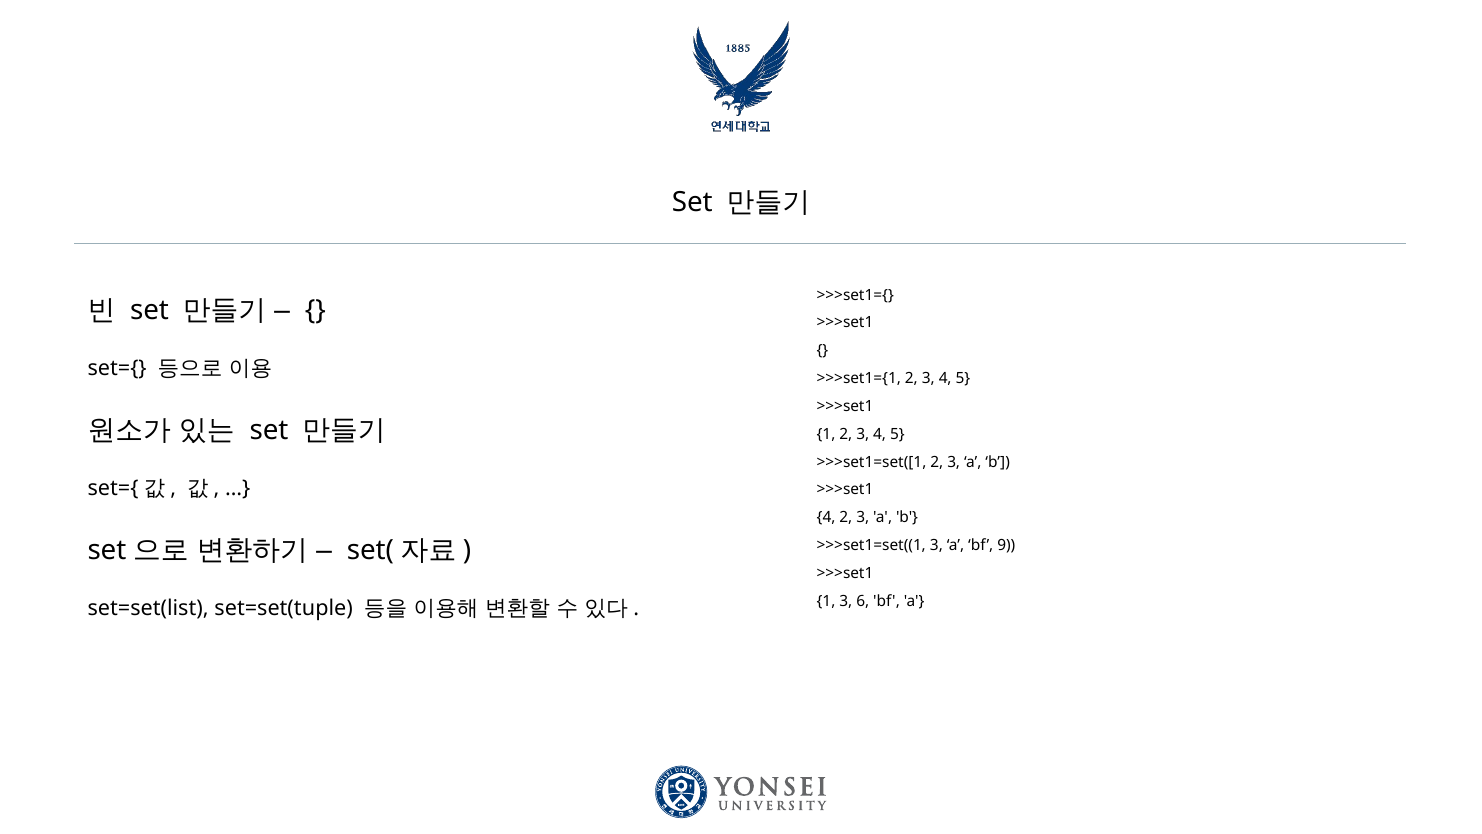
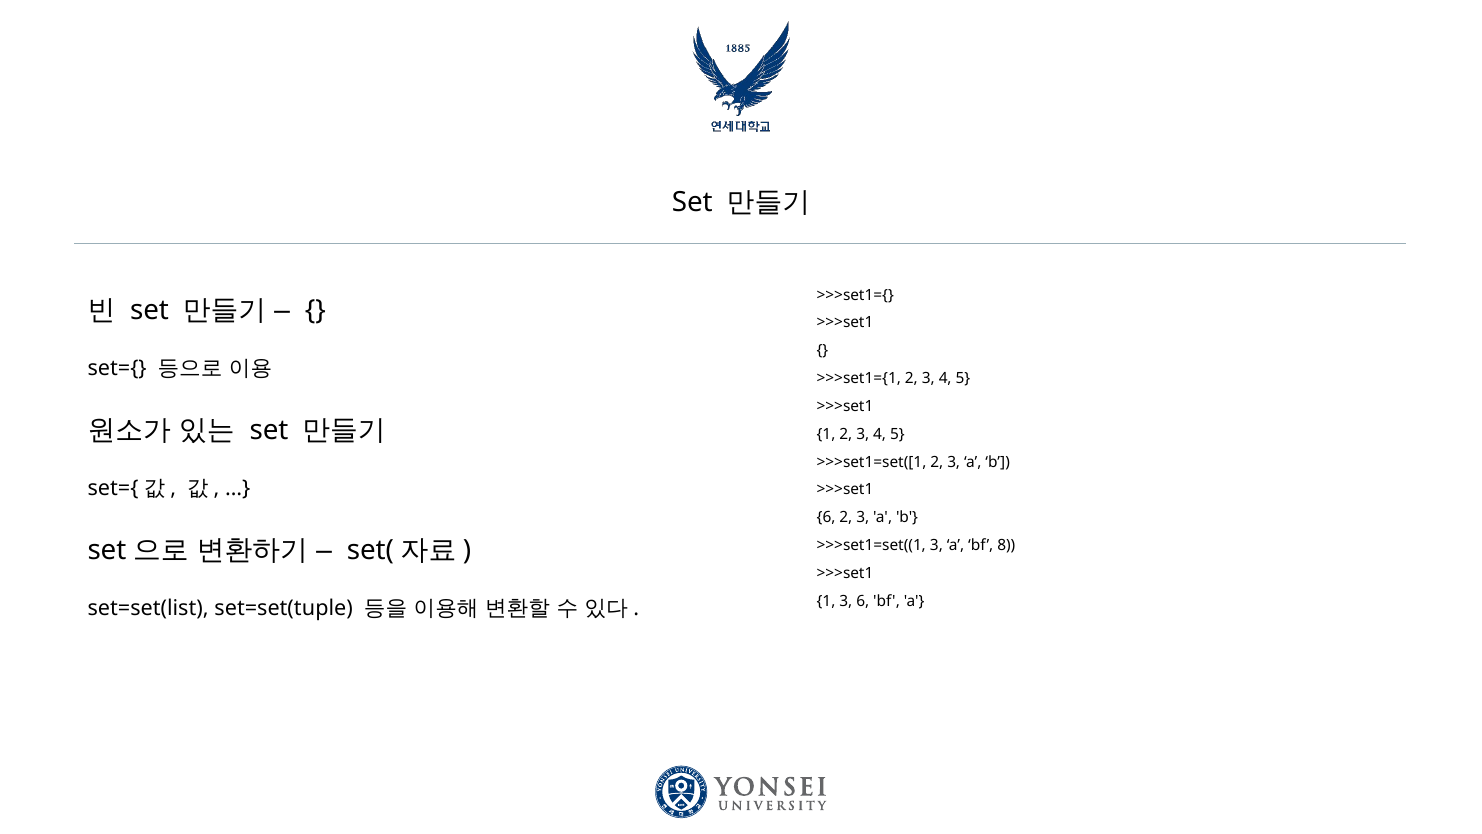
4 at (826, 517): 4 -> 6
9: 9 -> 8
